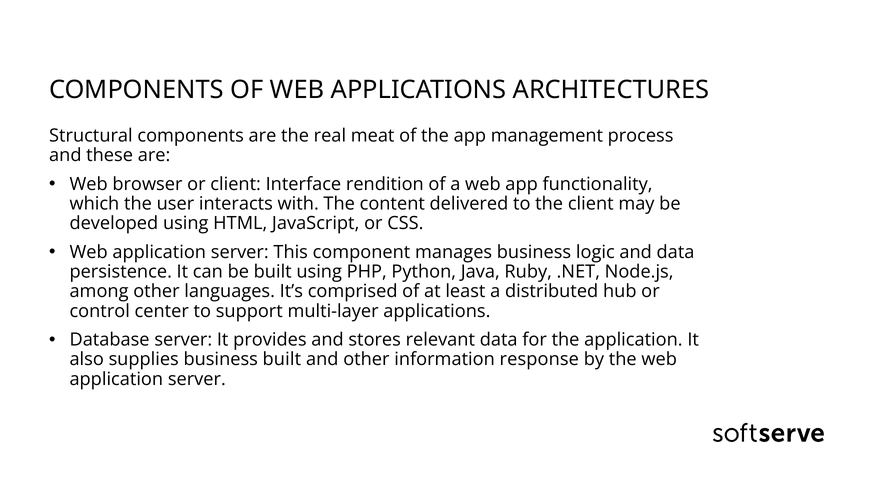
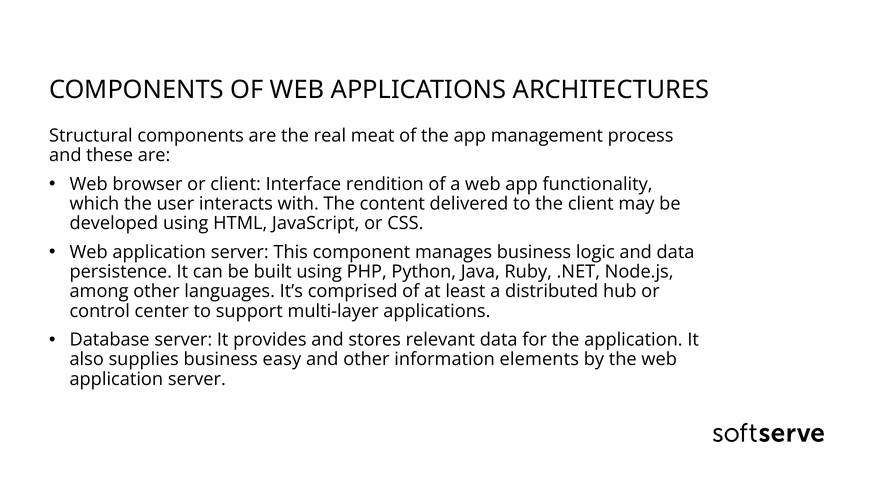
business built: built -> easy
response: response -> elements
